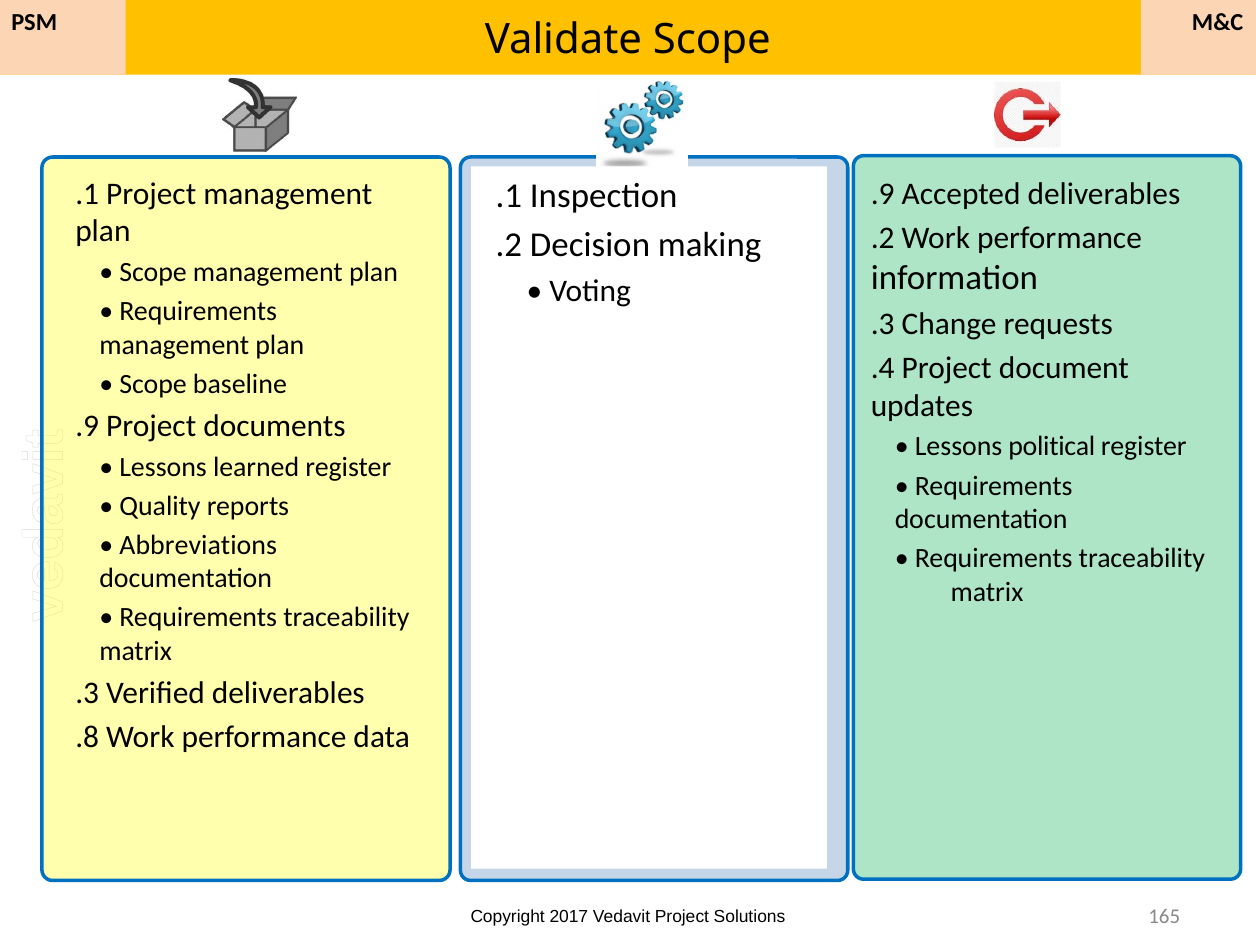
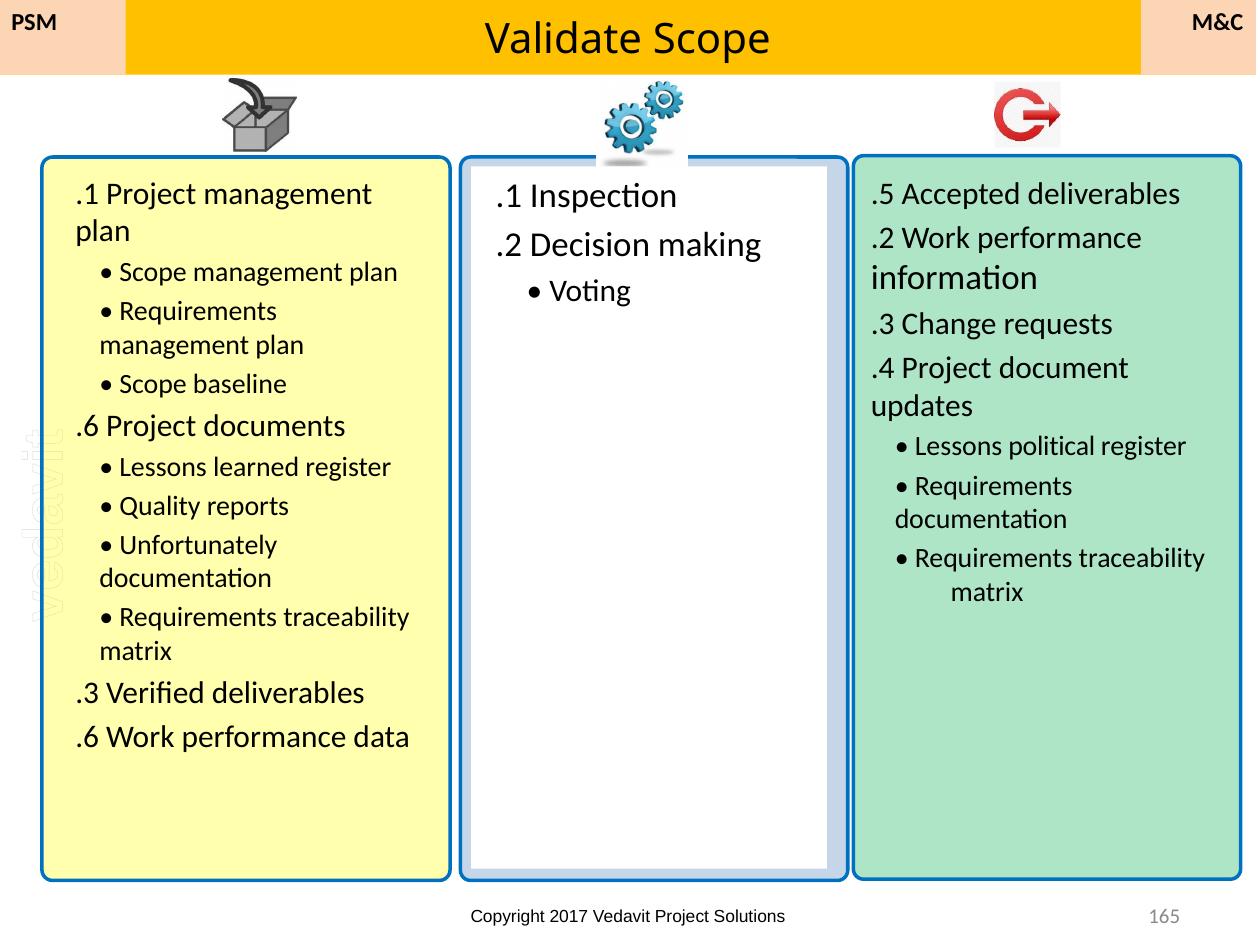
.9 at (883, 194): .9 -> .5
.9 at (87, 426): .9 -> .6
Abbreviations: Abbreviations -> Unfortunately
.8 at (87, 737): .8 -> .6
